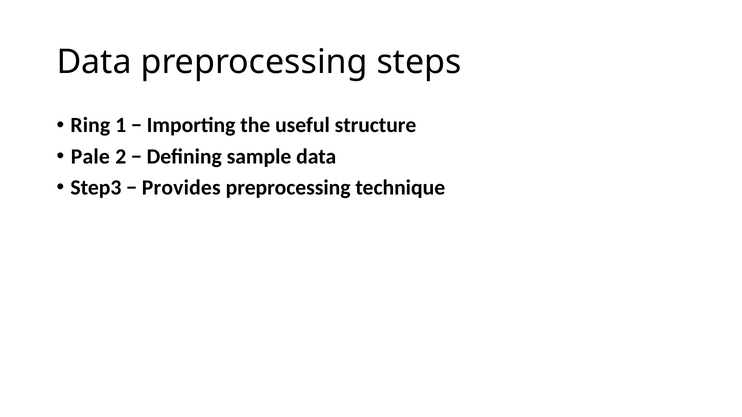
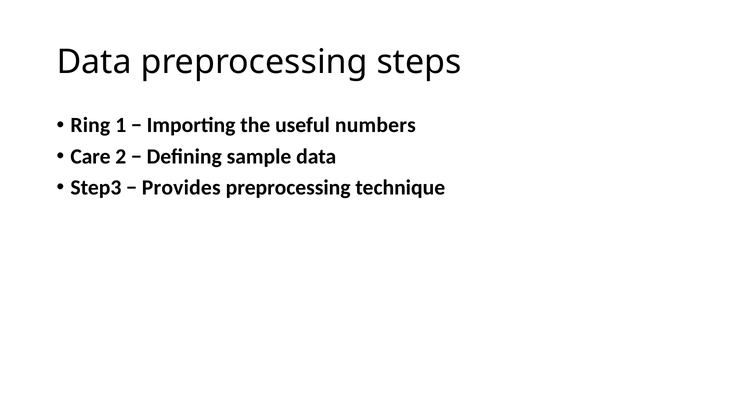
structure: structure -> numbers
Pale: Pale -> Care
